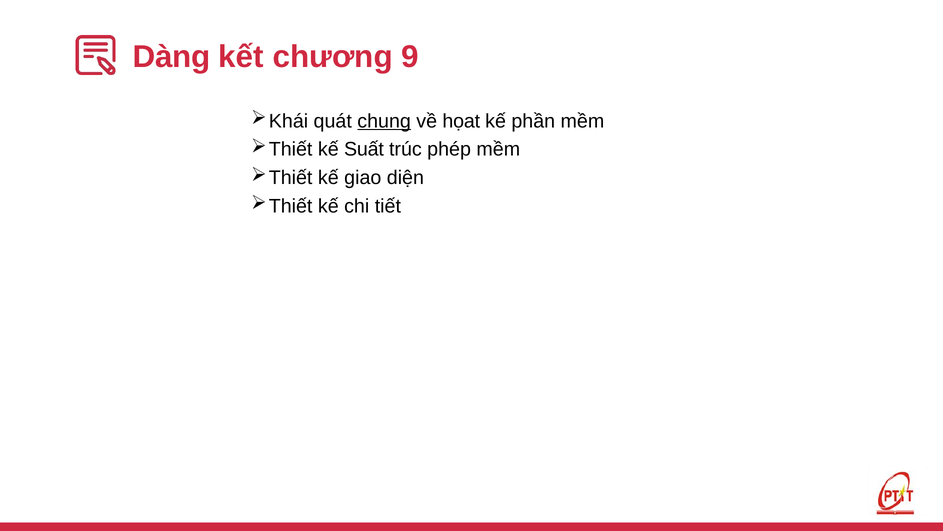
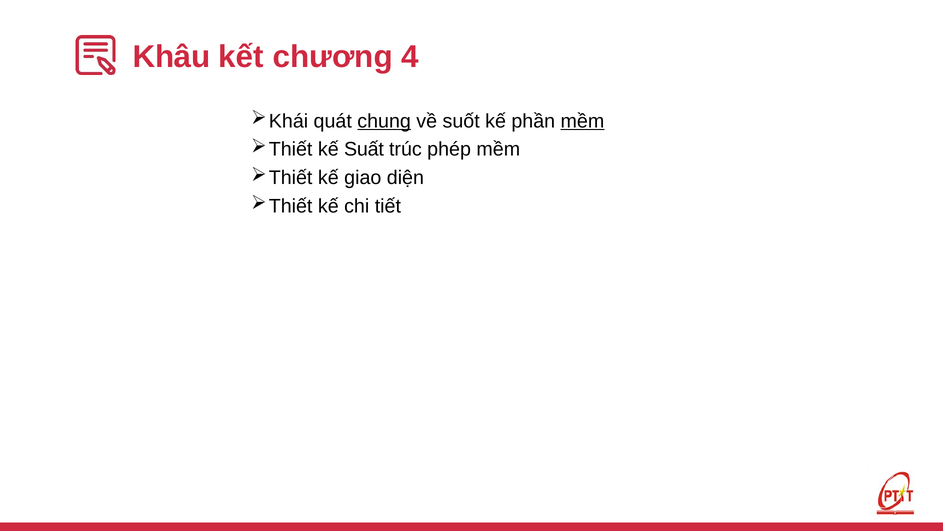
Dàng: Dàng -> Khâu
9: 9 -> 4
họat: họat -> suốt
mềm at (582, 121) underline: none -> present
